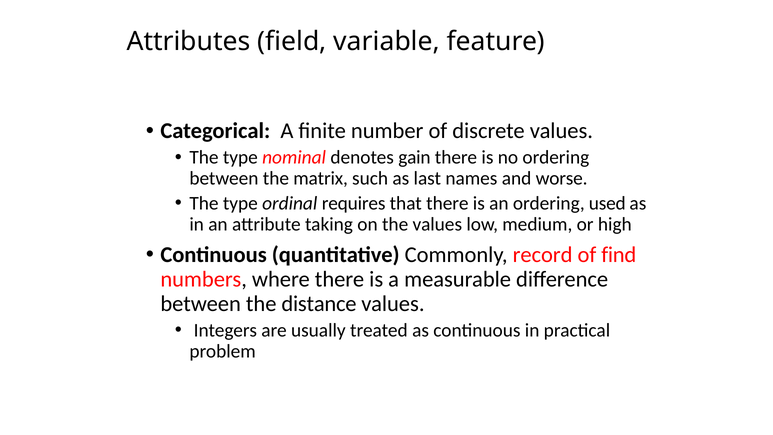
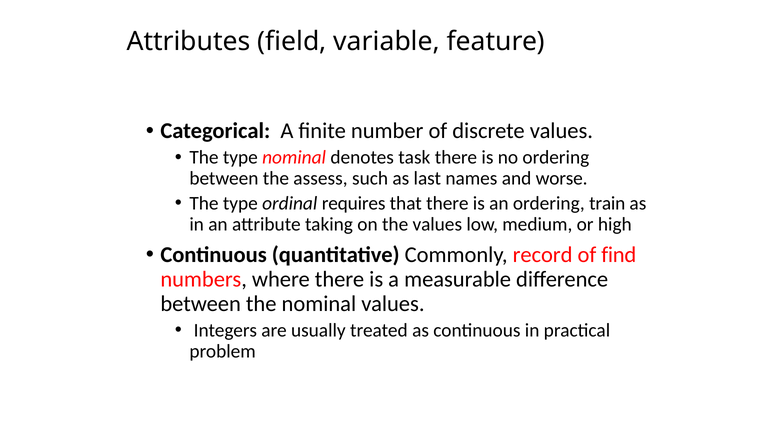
gain: gain -> task
matrix: matrix -> assess
used: used -> train
the distance: distance -> nominal
